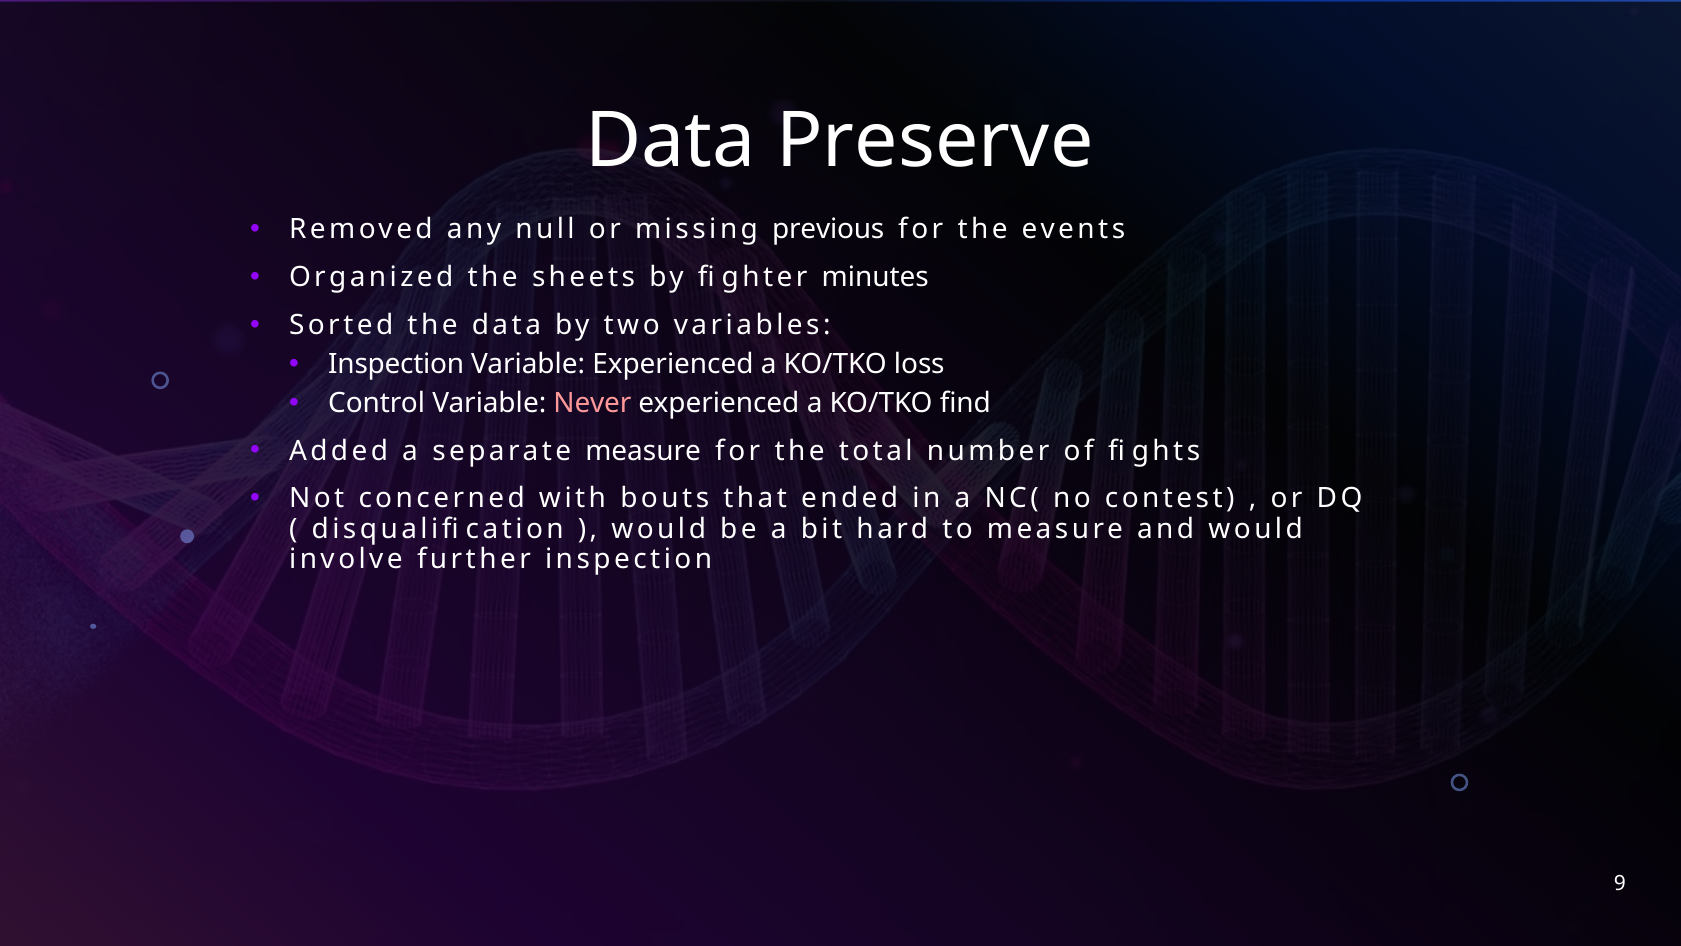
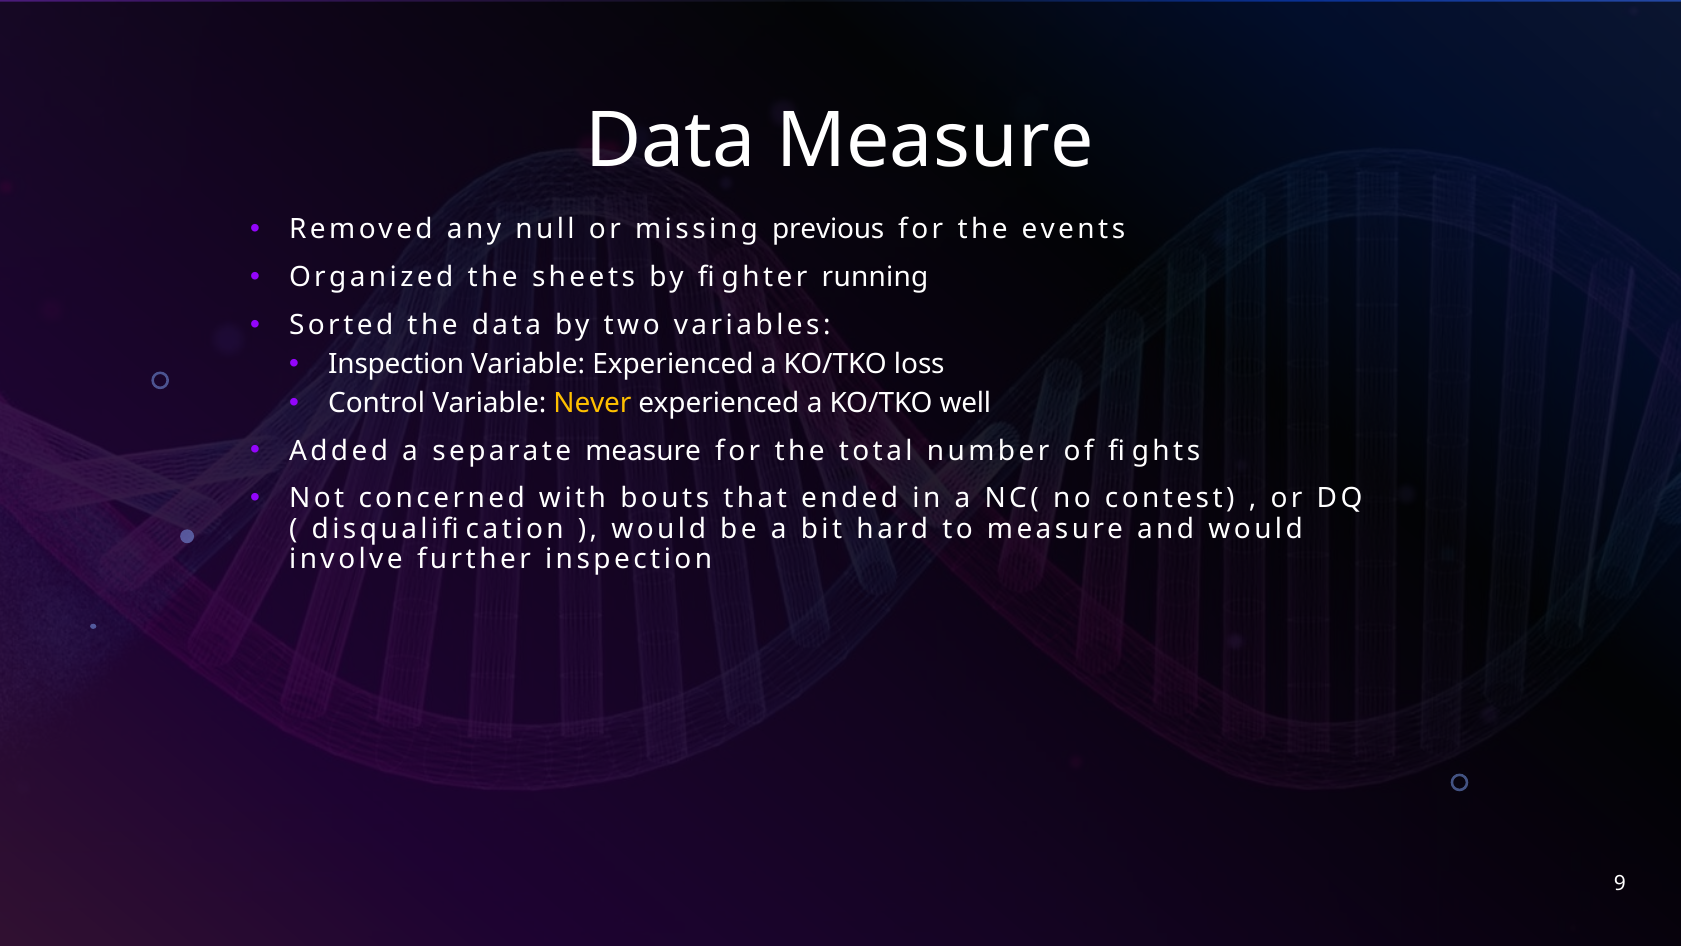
Data Preserve: Preserve -> Measure
minutes: minutes -> running
Never colour: pink -> yellow
find: find -> well
